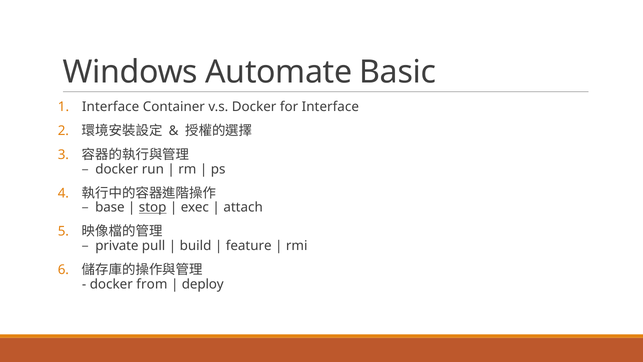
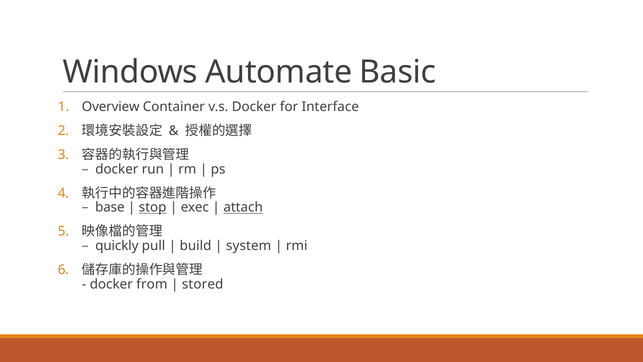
Interface at (111, 107): Interface -> Overview
attach underline: none -> present
private: private -> quickly
feature: feature -> system
deploy: deploy -> stored
